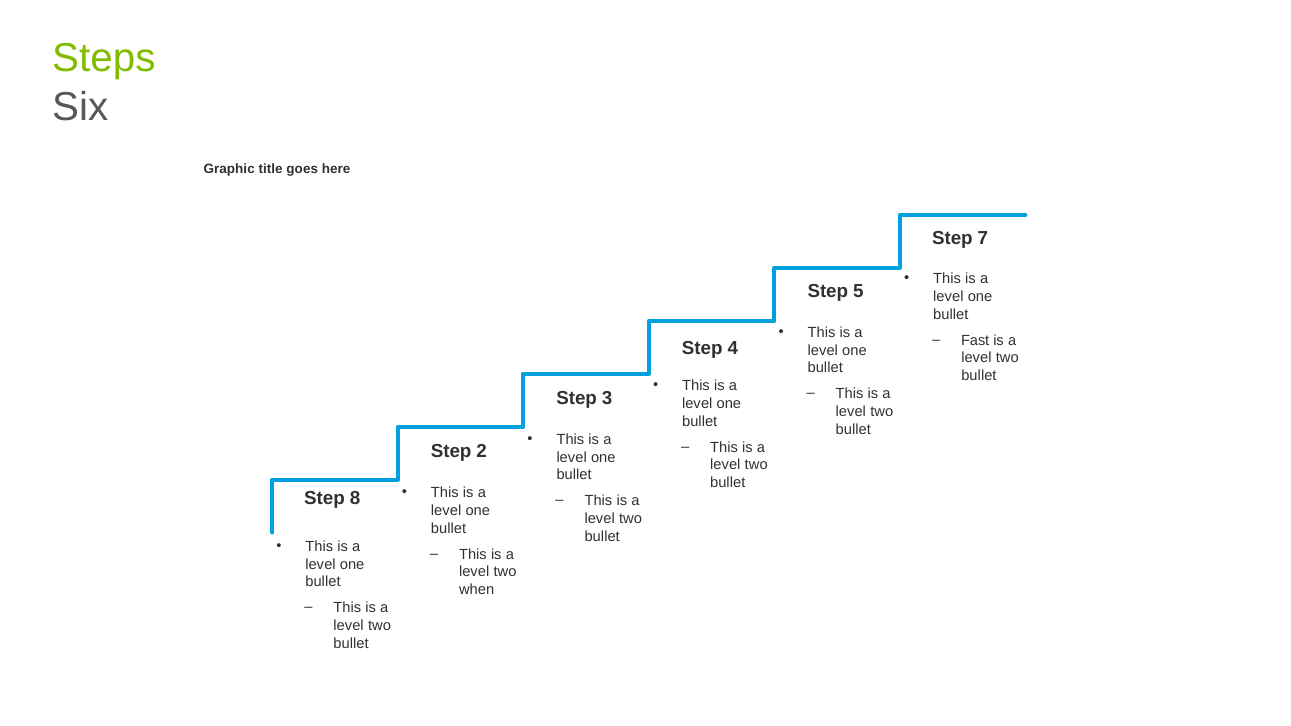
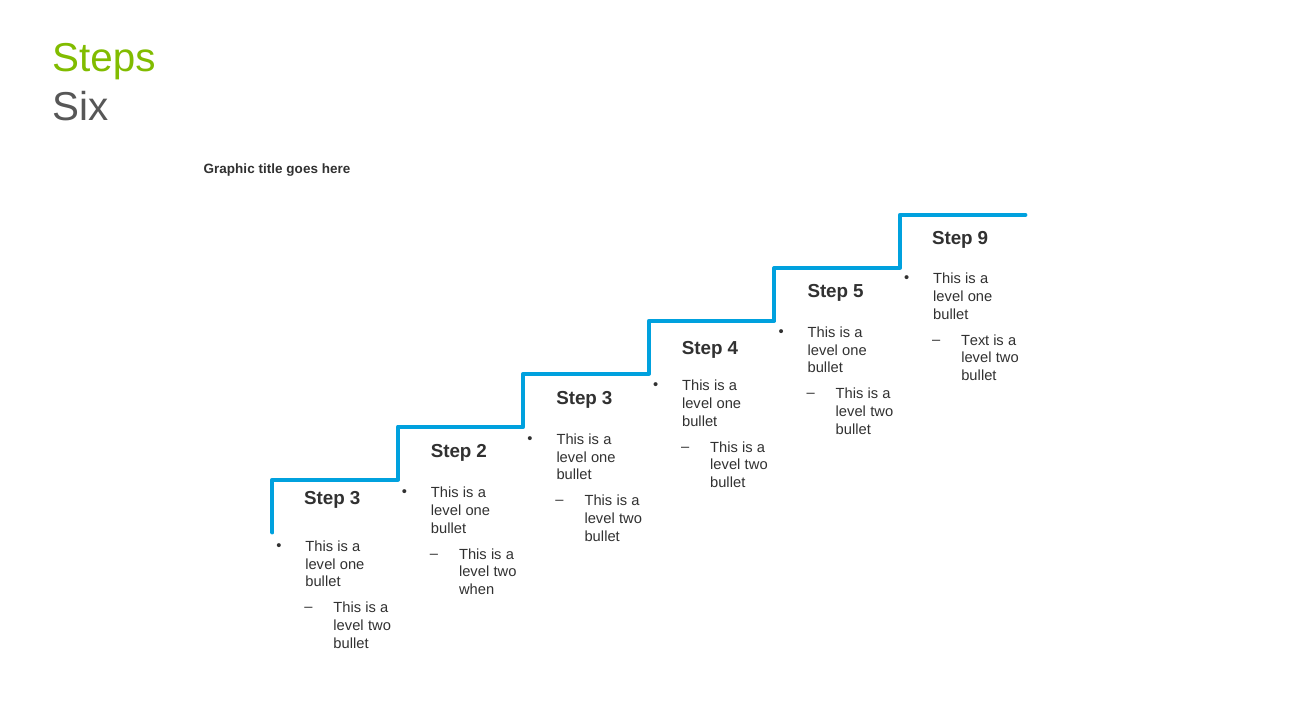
7: 7 -> 9
Fast: Fast -> Text
8 at (355, 498): 8 -> 3
